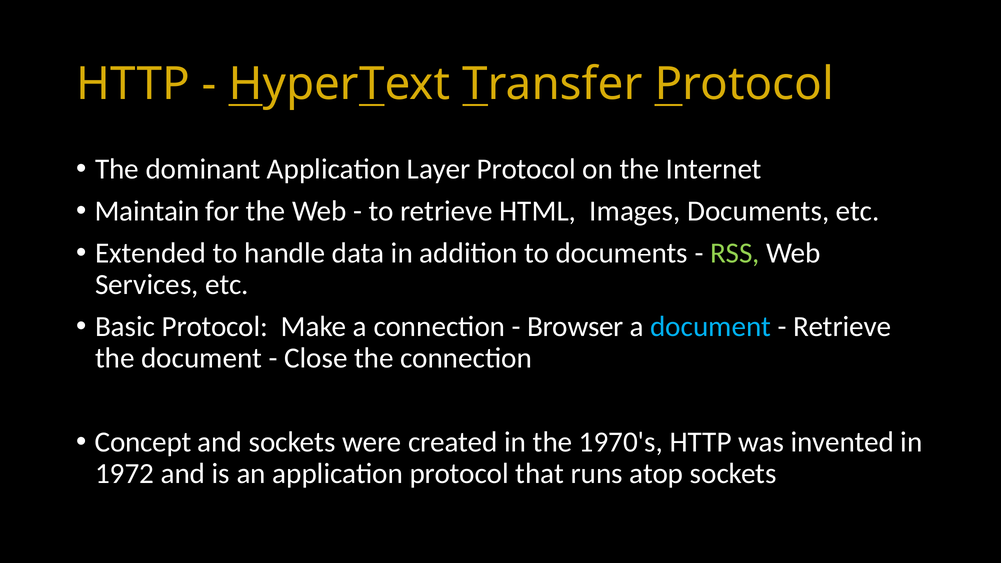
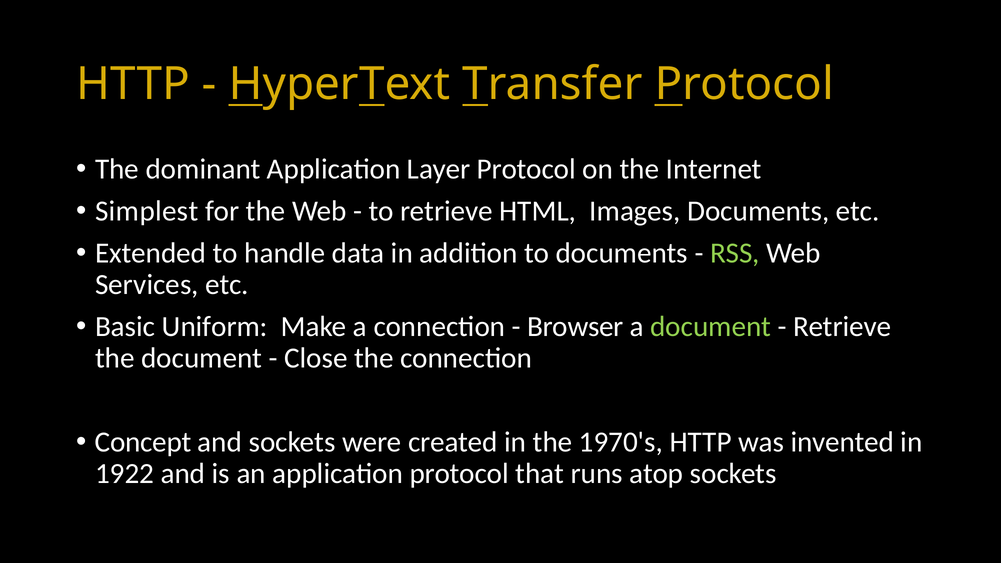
Maintain: Maintain -> Simplest
Basic Protocol: Protocol -> Uniform
document at (711, 327) colour: light blue -> light green
1972: 1972 -> 1922
